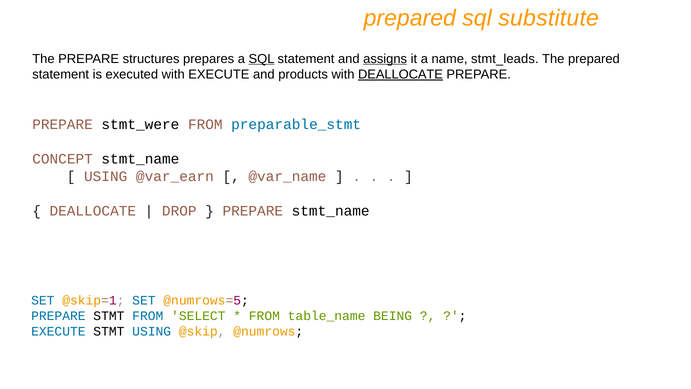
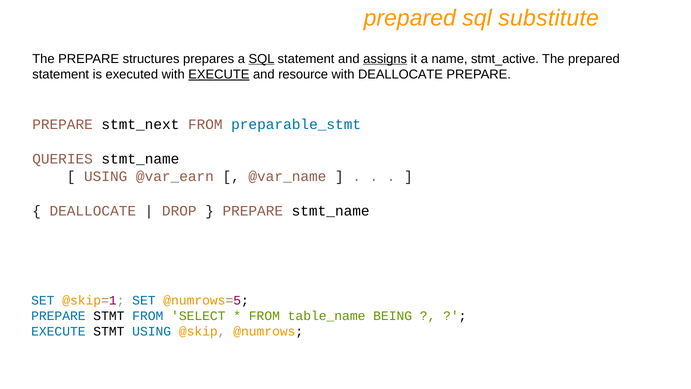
stmt_leads: stmt_leads -> stmt_active
EXECUTE at (219, 74) underline: none -> present
products: products -> resource
DEALLOCATE at (400, 74) underline: present -> none
stmt_were: stmt_were -> stmt_next
CONCEPT: CONCEPT -> QUERIES
